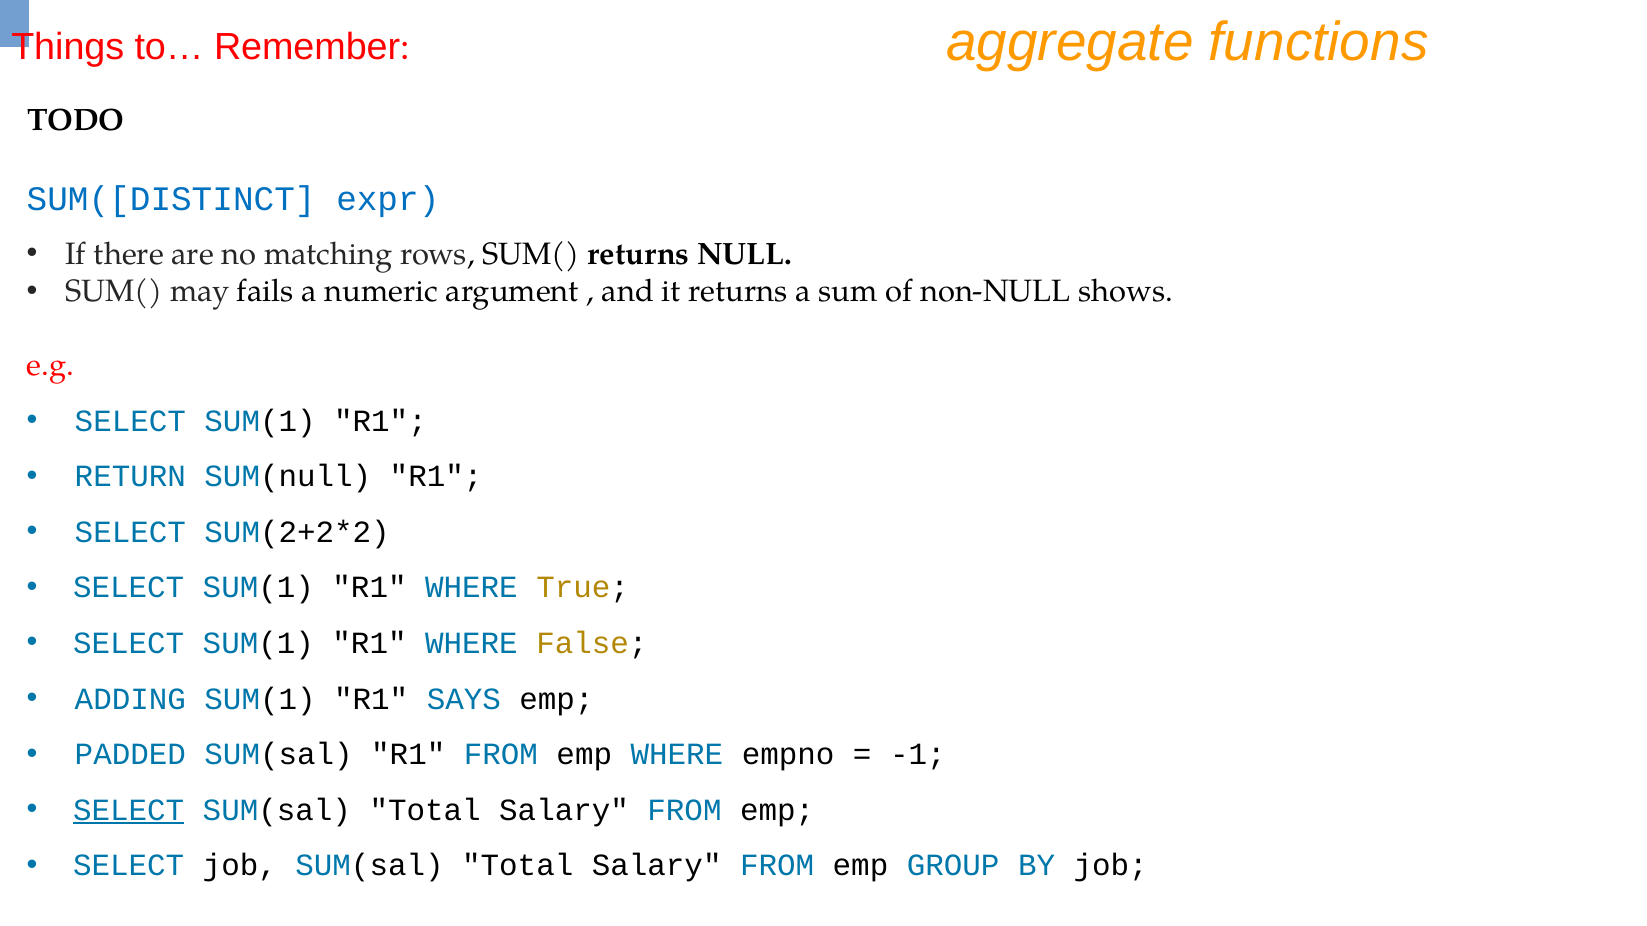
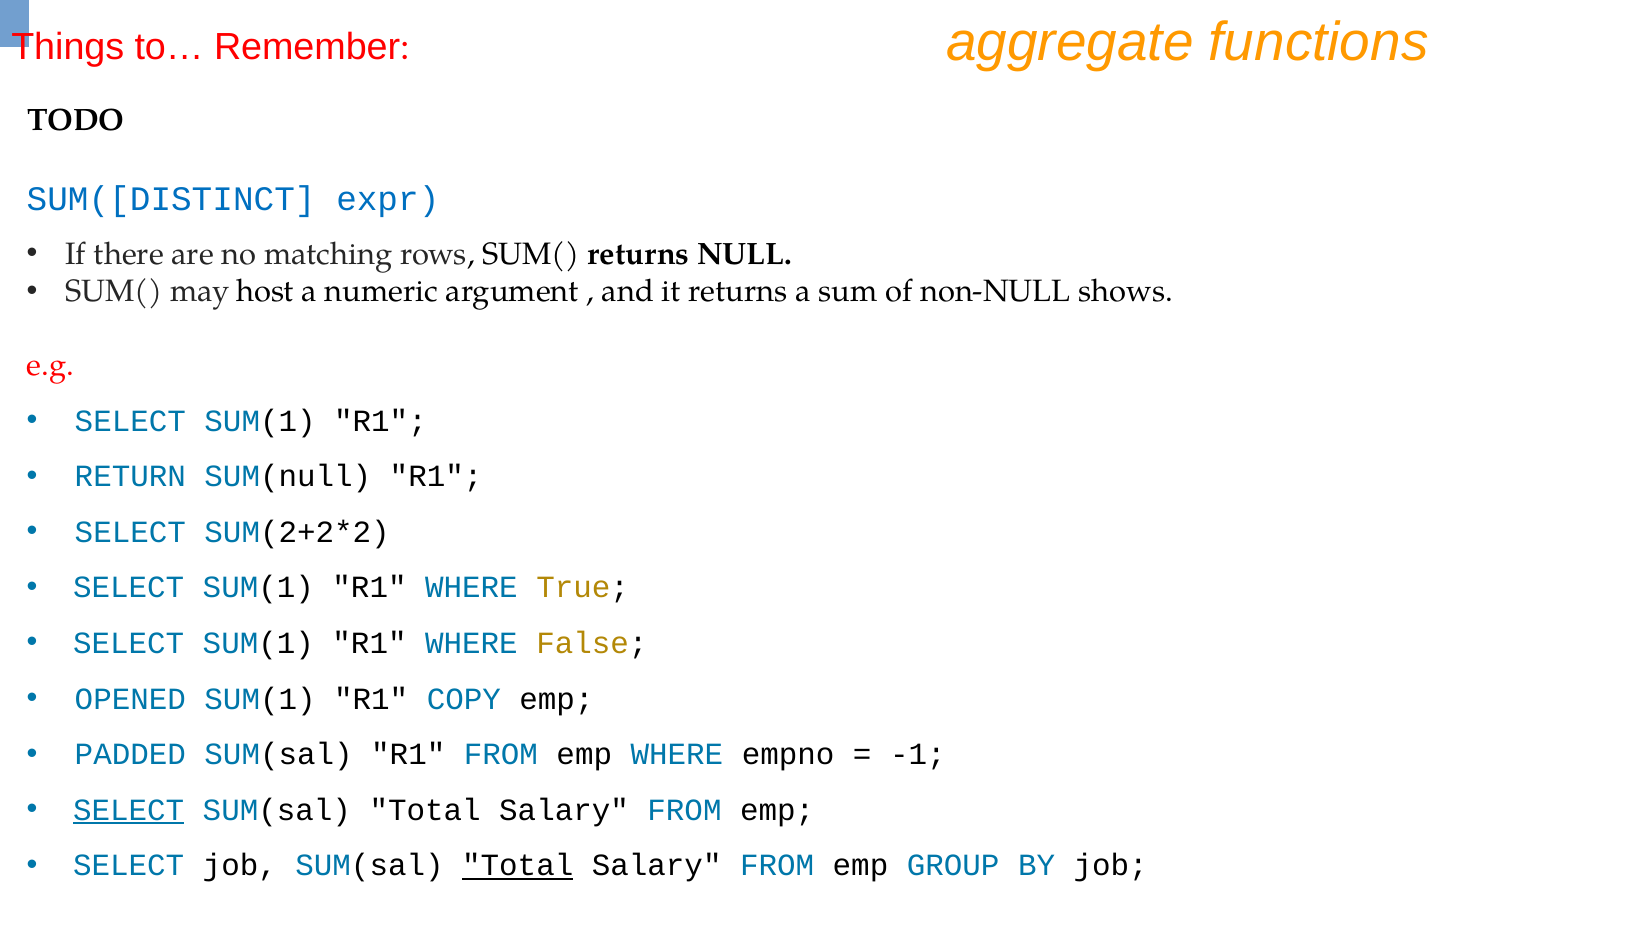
fails: fails -> host
ADDING: ADDING -> OPENED
SAYS: SAYS -> COPY
Total at (518, 866) underline: none -> present
